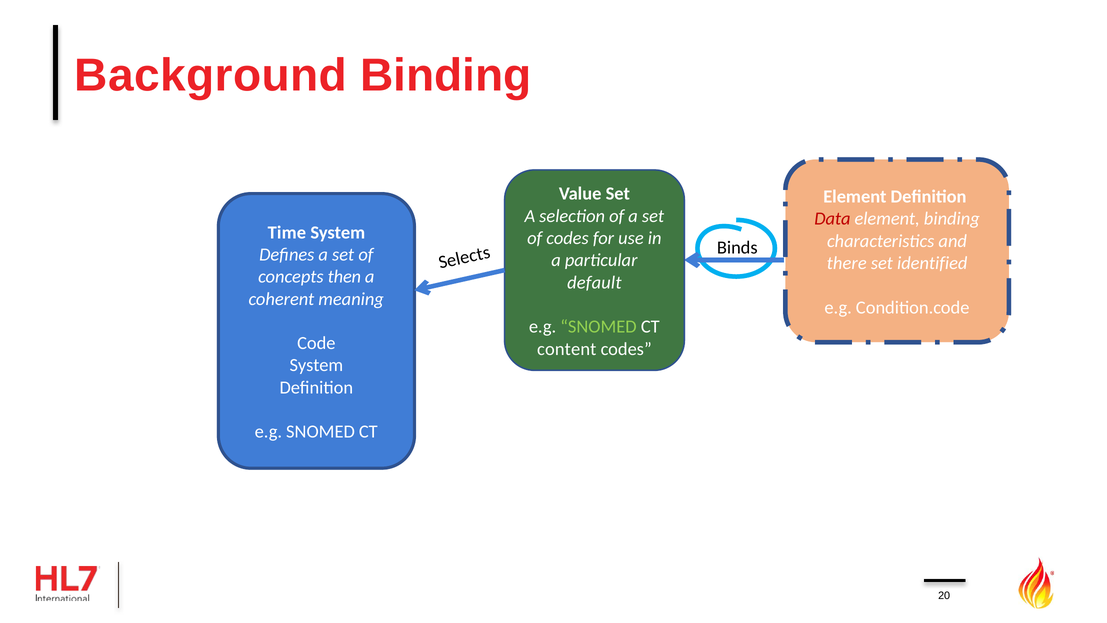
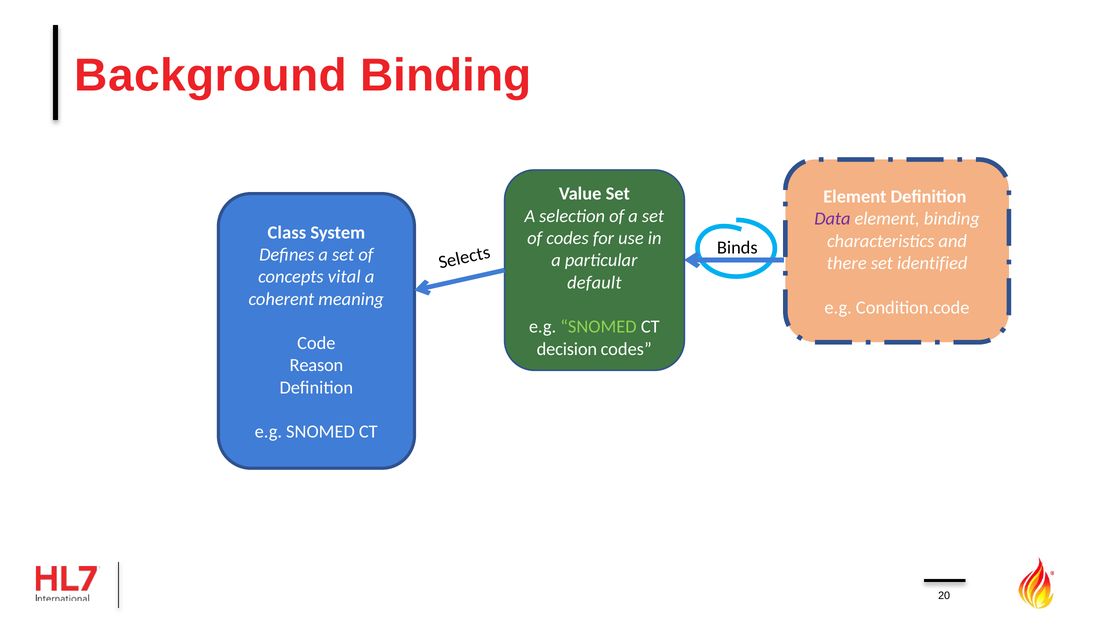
Data colour: red -> purple
Time: Time -> Class
then: then -> vital
content: content -> decision
System at (316, 365): System -> Reason
